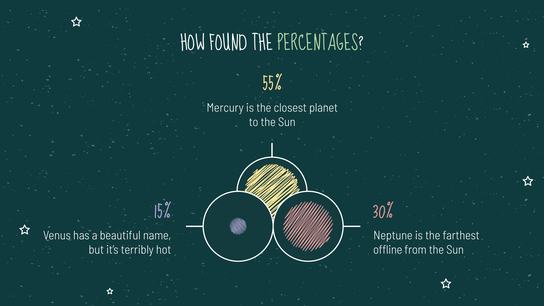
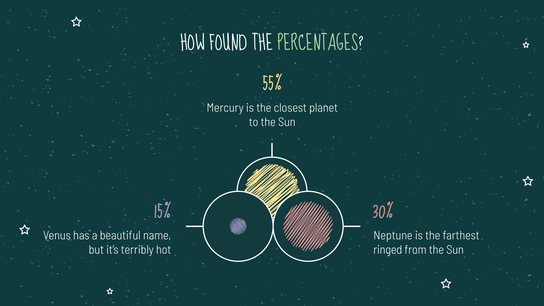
offline: offline -> ringed
